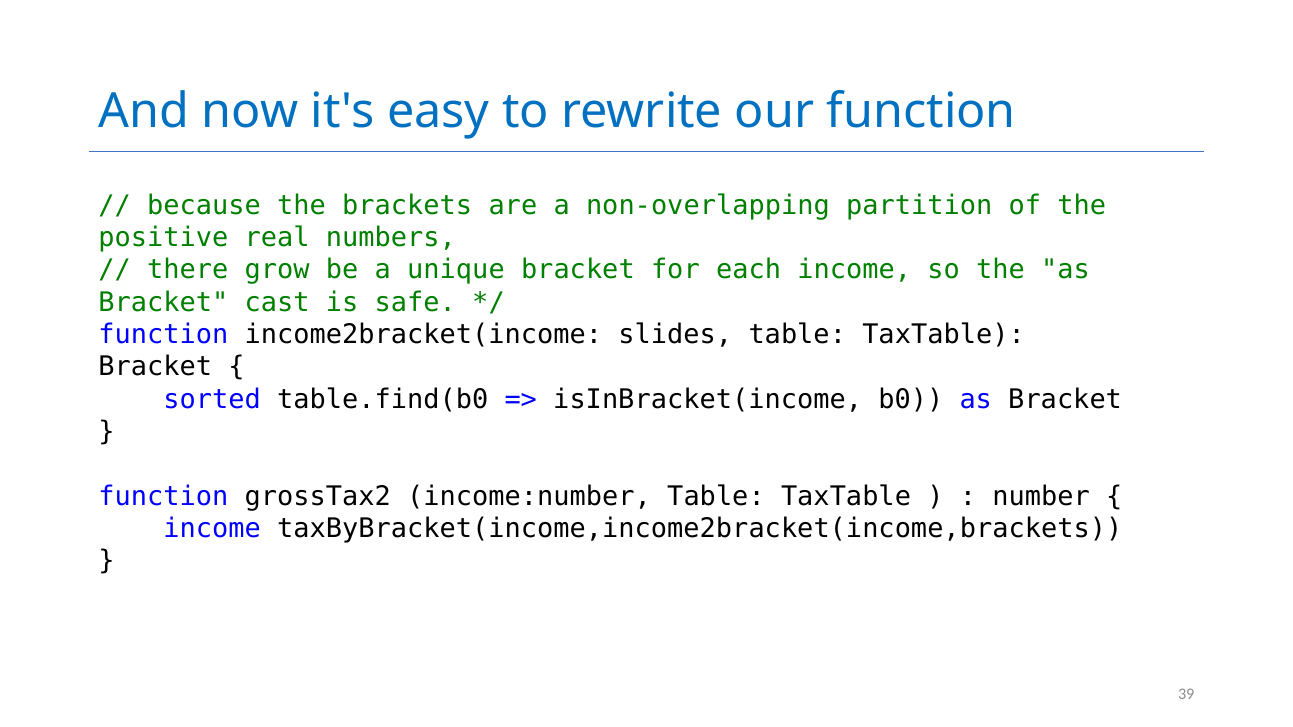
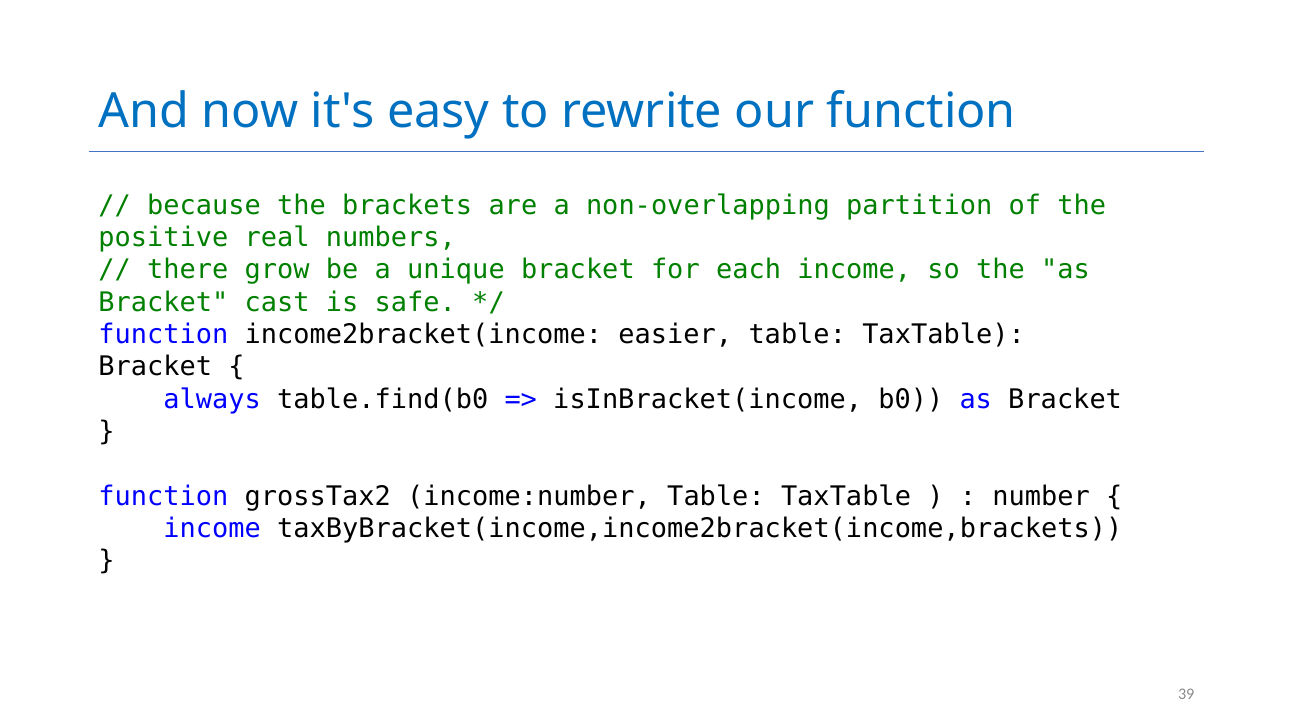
slides: slides -> easier
sorted: sorted -> always
